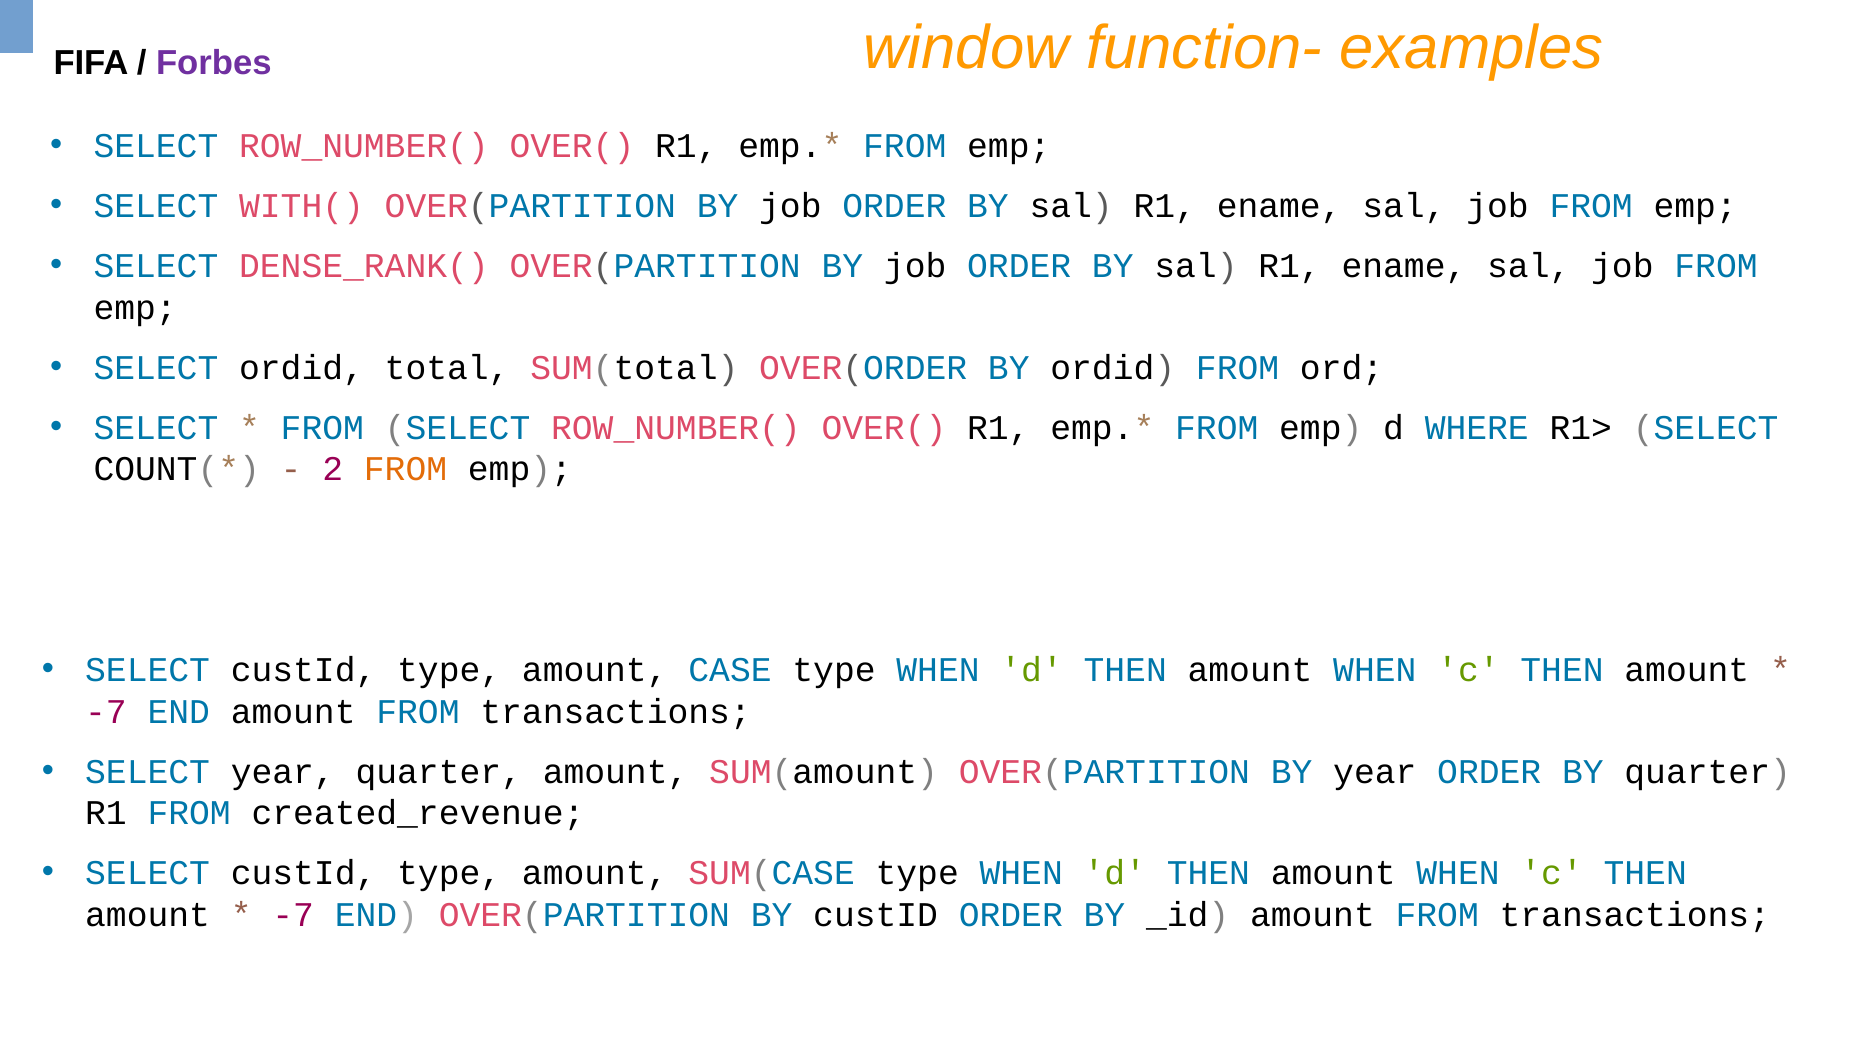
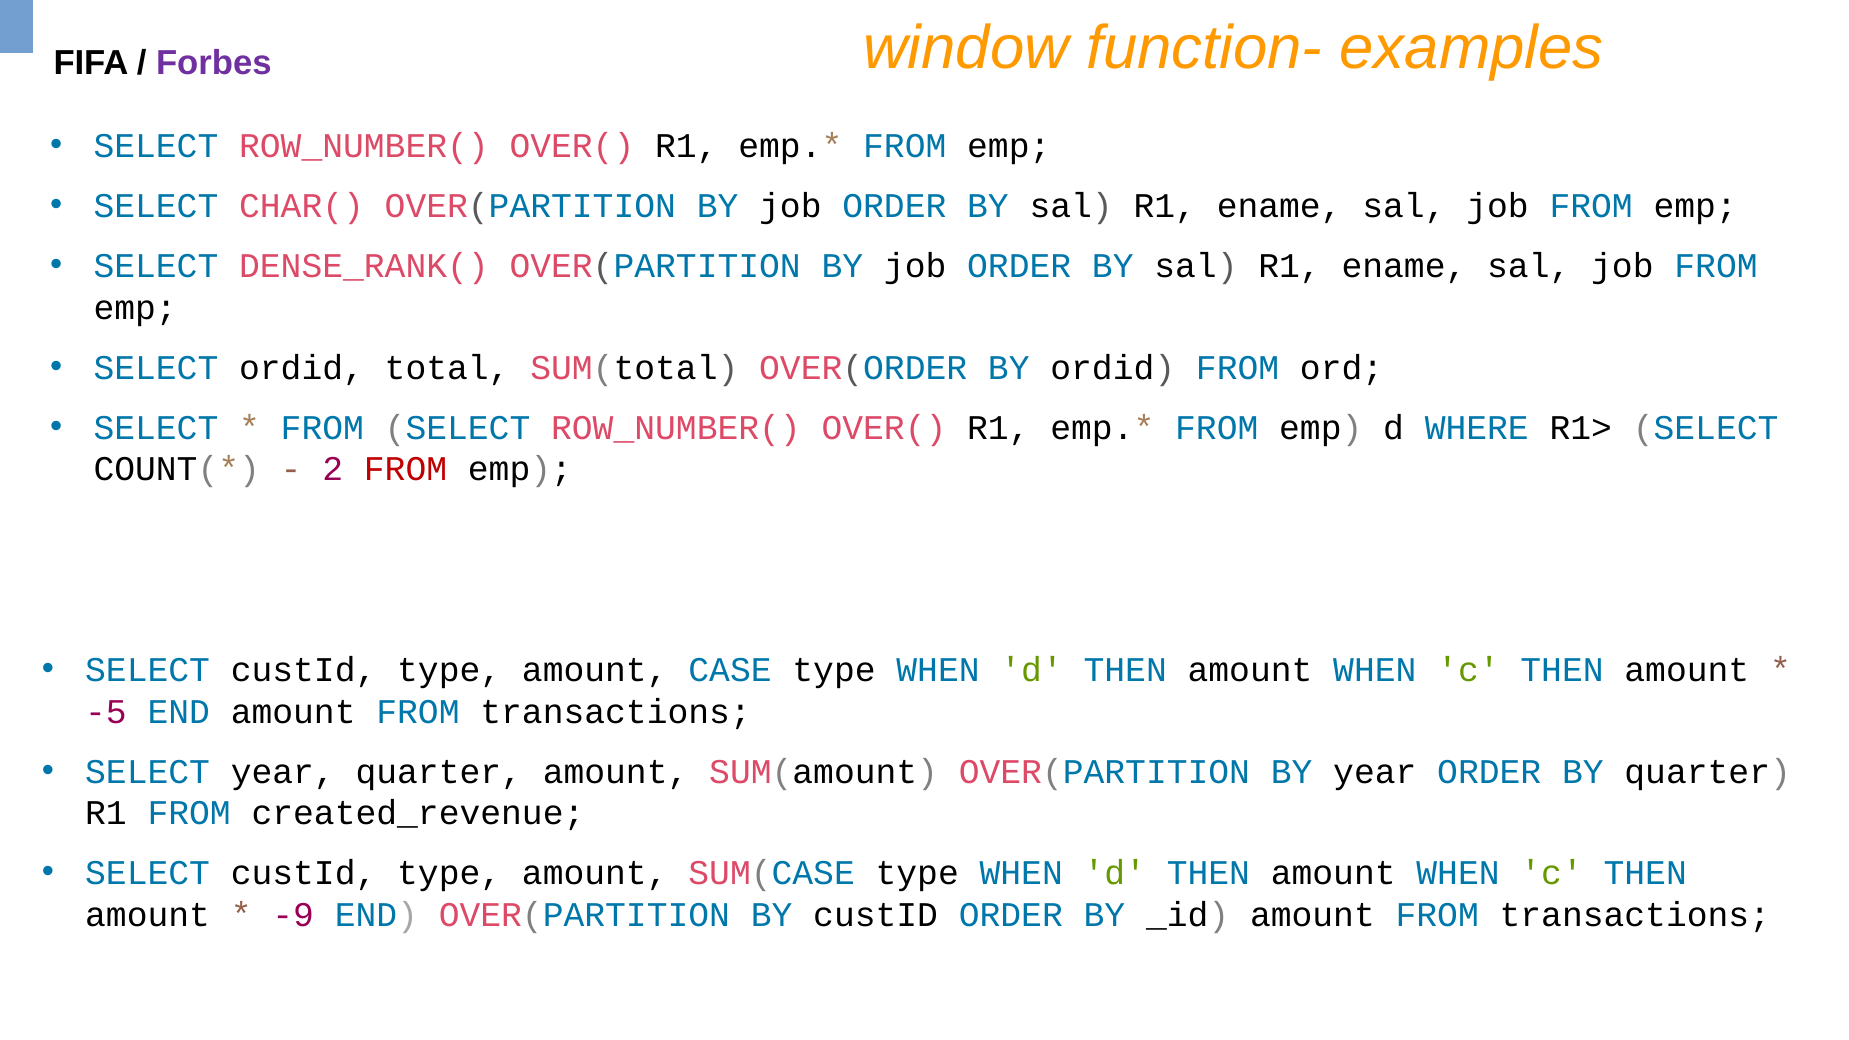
WITH(: WITH( -> CHAR(
FROM at (406, 469) colour: orange -> red
-7 at (106, 712): -7 -> -5
-7 at (293, 915): -7 -> -9
